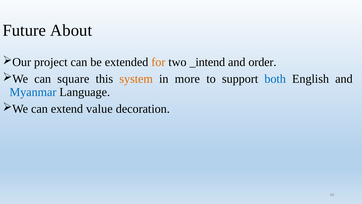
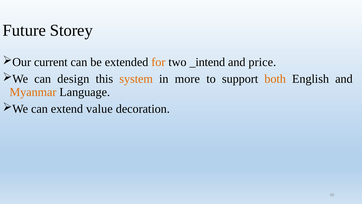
About: About -> Storey
project: project -> current
order: order -> price
square: square -> design
both colour: blue -> orange
Myanmar colour: blue -> orange
